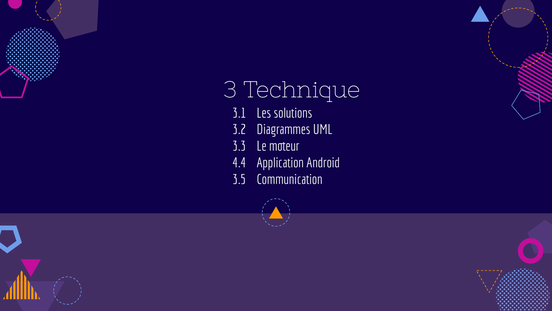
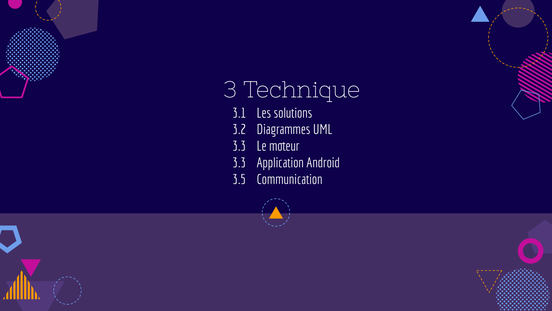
4.4 at (239, 163): 4.4 -> 3.3
